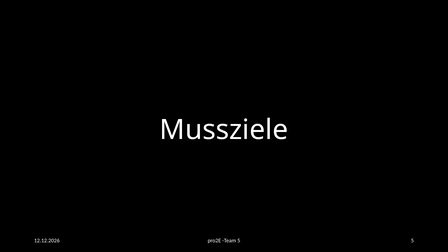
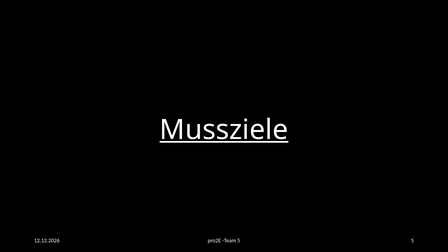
Mussziele underline: none -> present
